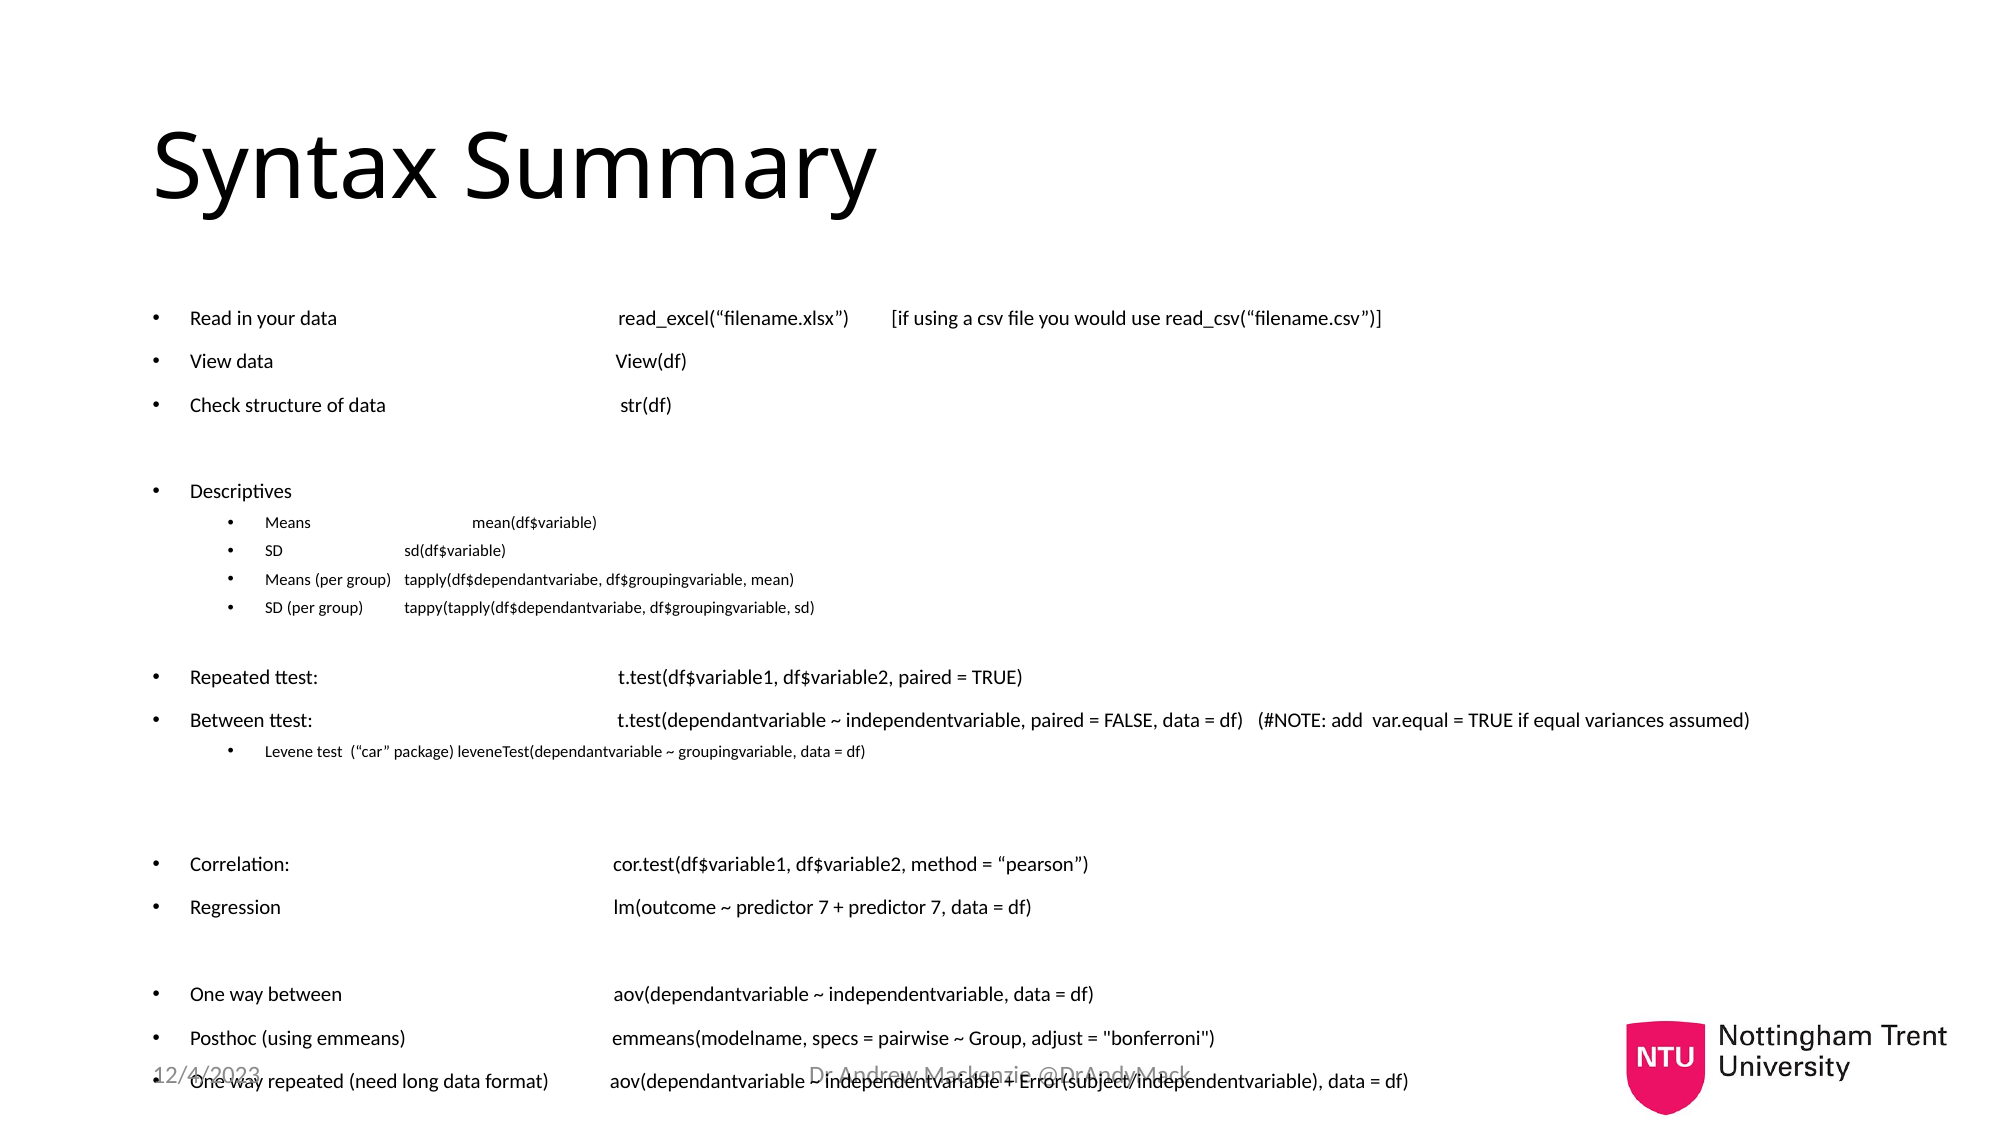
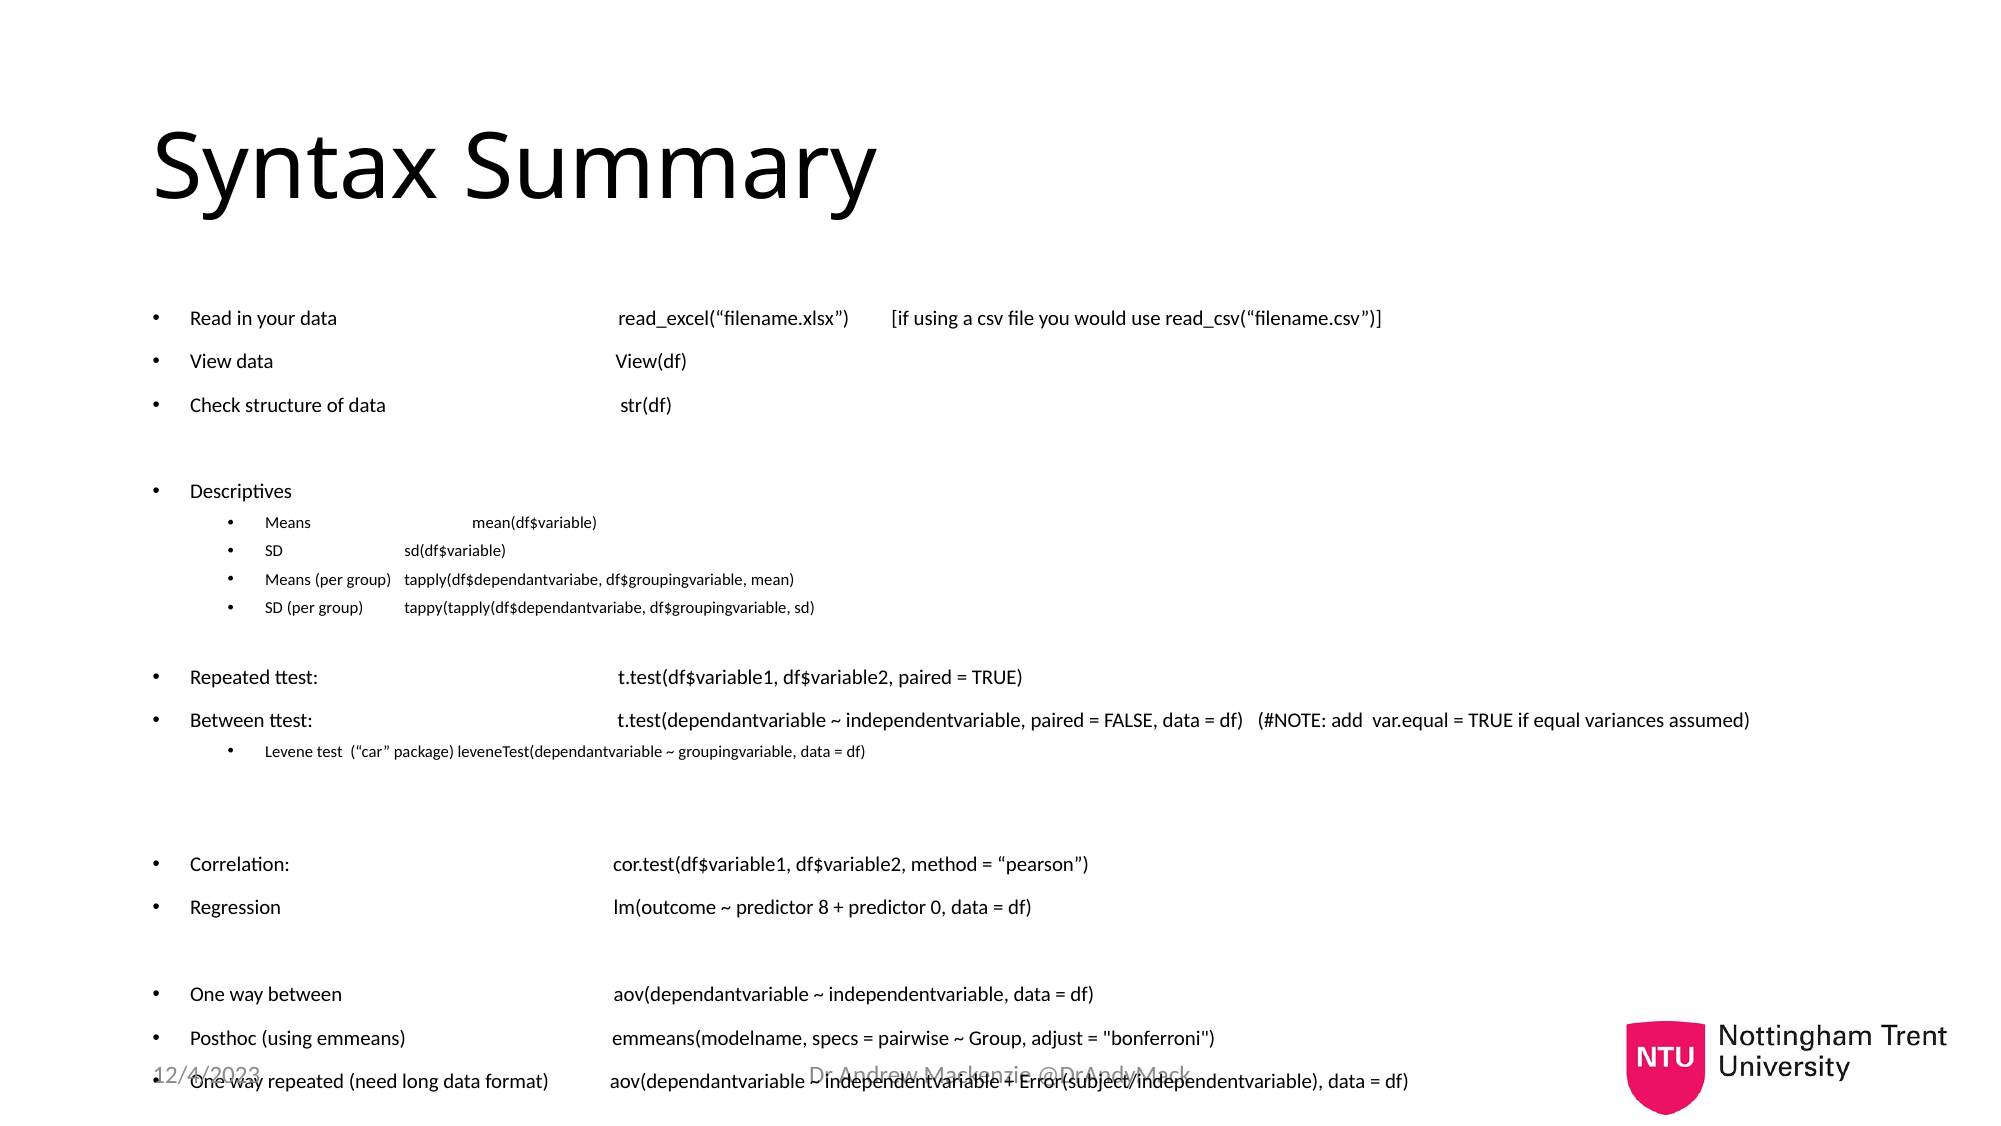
7 at (824, 908): 7 -> 8
7 at (938, 908): 7 -> 0
